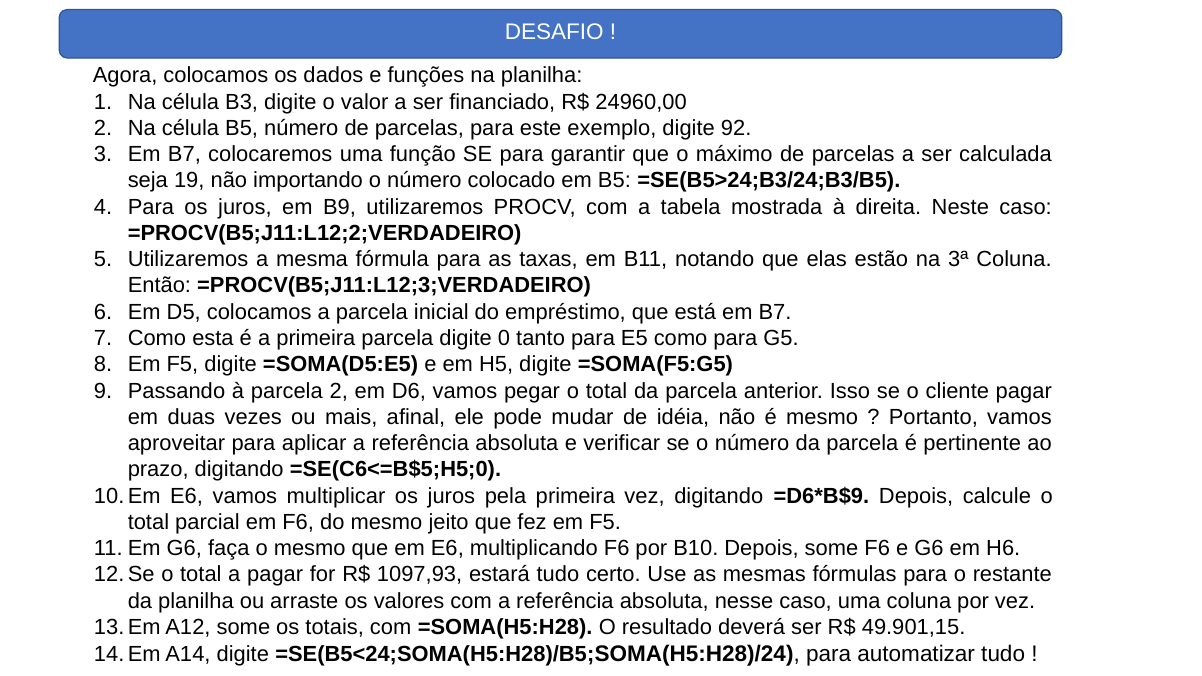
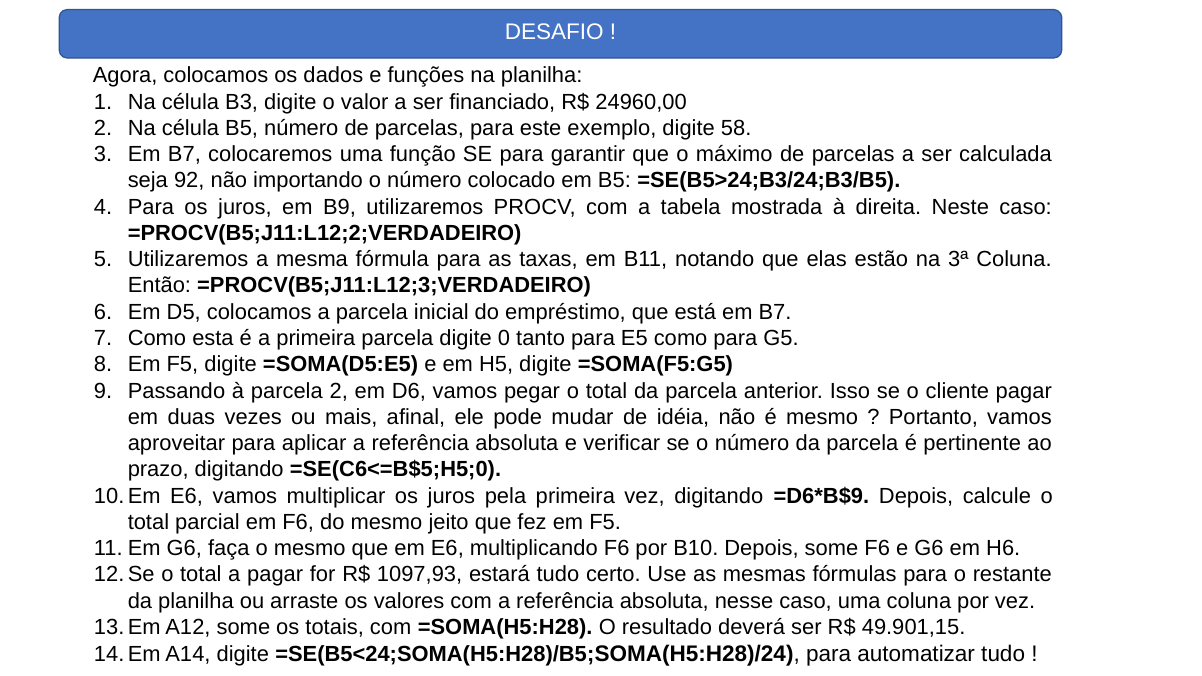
92: 92 -> 58
19: 19 -> 92
